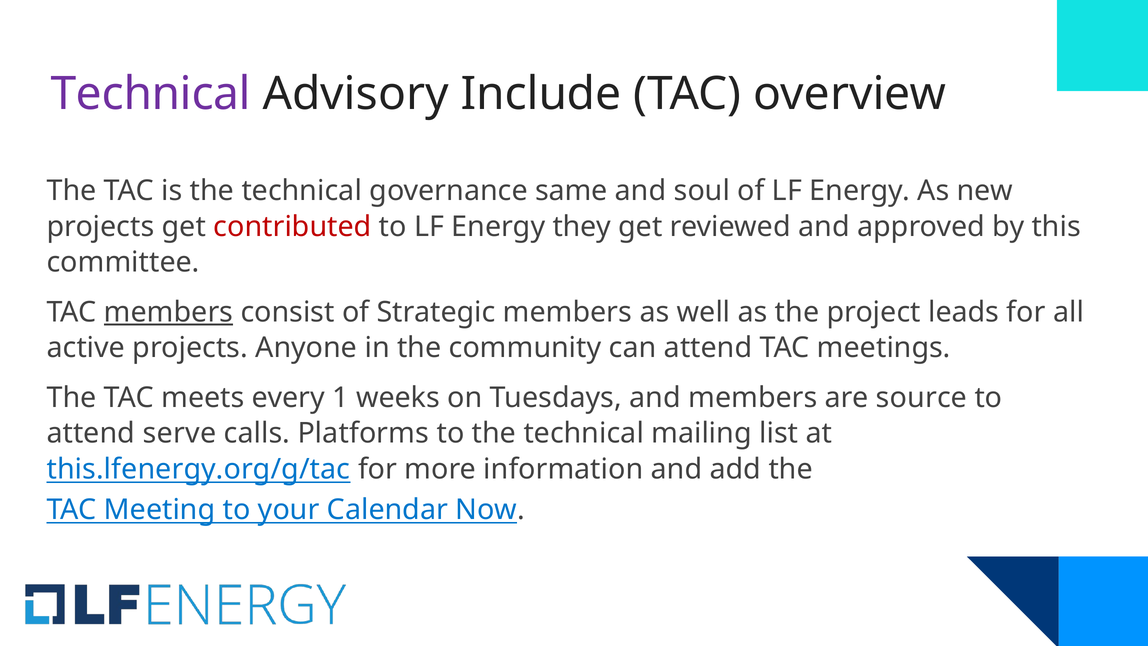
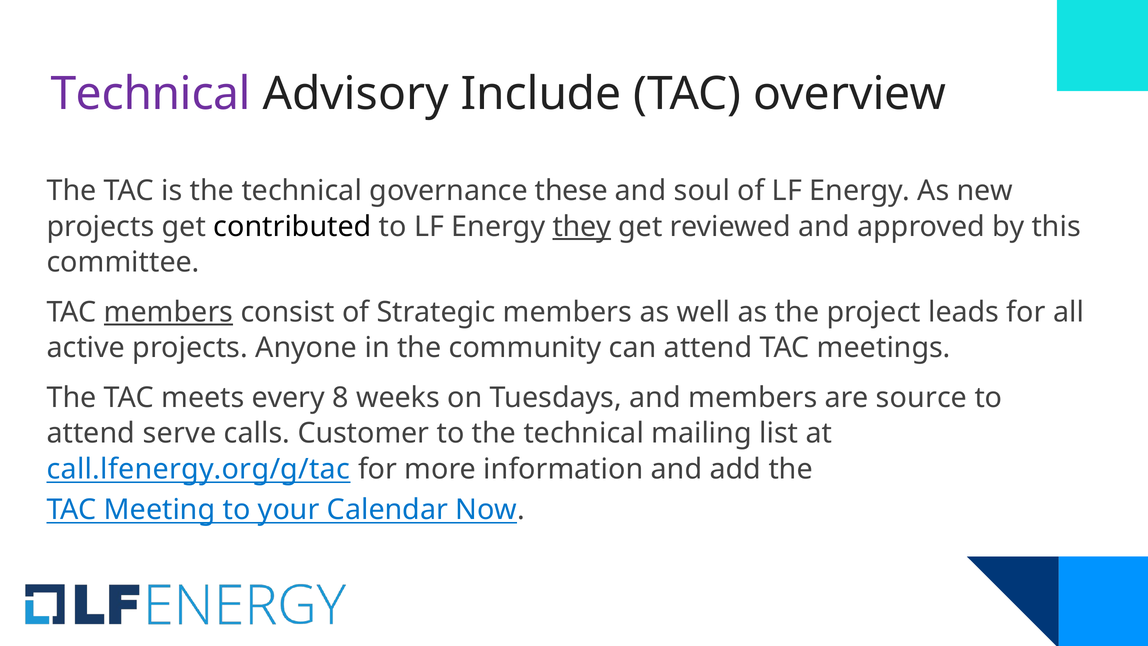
same: same -> these
contributed colour: red -> black
they underline: none -> present
1: 1 -> 8
Platforms: Platforms -> Customer
this.lfenergy.org/g/tac: this.lfenergy.org/g/tac -> call.lfenergy.org/g/tac
